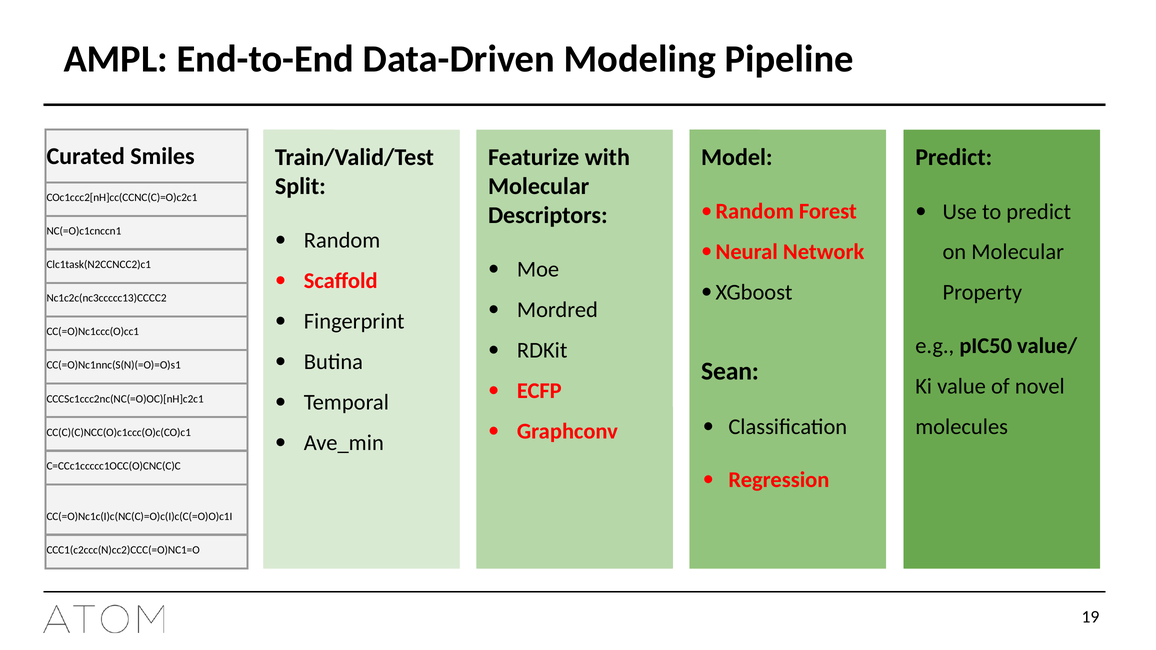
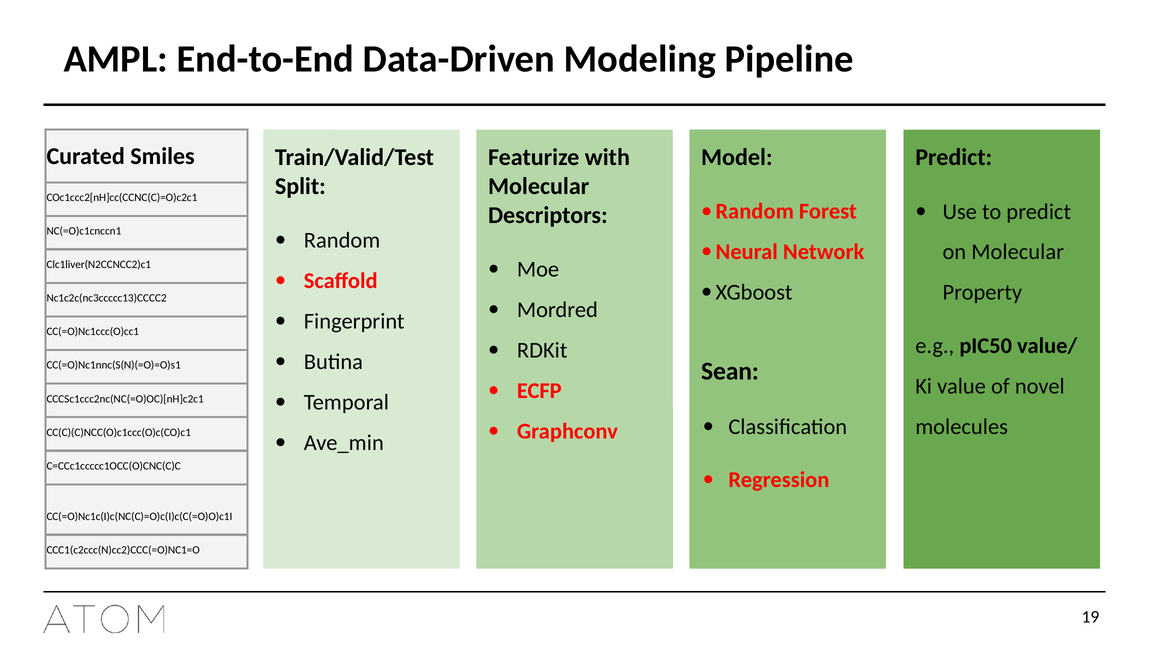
Clc1task(N2CCNCC2)c1: Clc1task(N2CCNCC2)c1 -> Clc1liver(N2CCNCC2)c1
